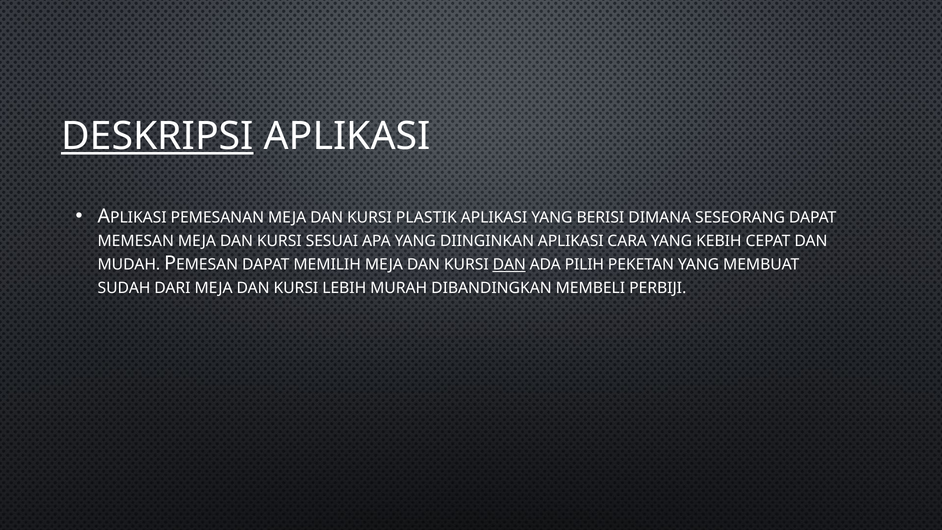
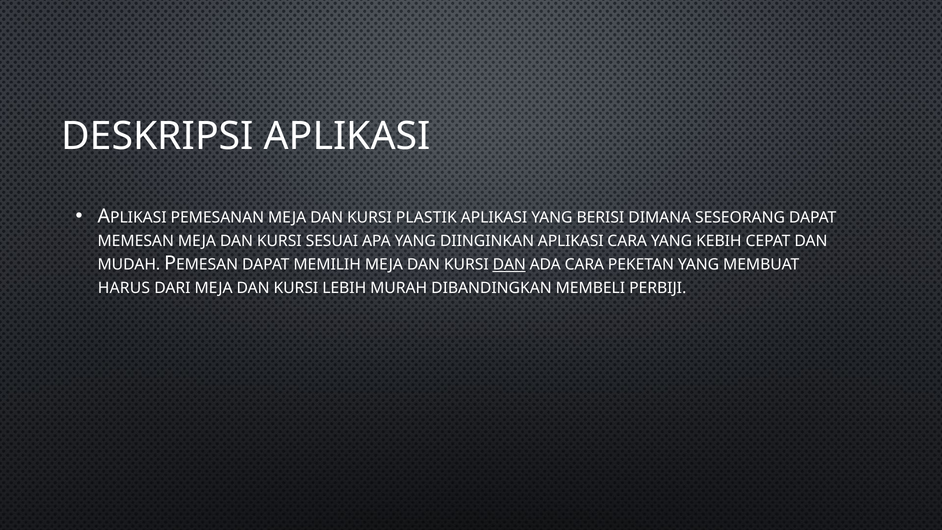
DESKRIPSI underline: present -> none
ADA PILIH: PILIH -> CARA
SUDAH: SUDAH -> HARUS
